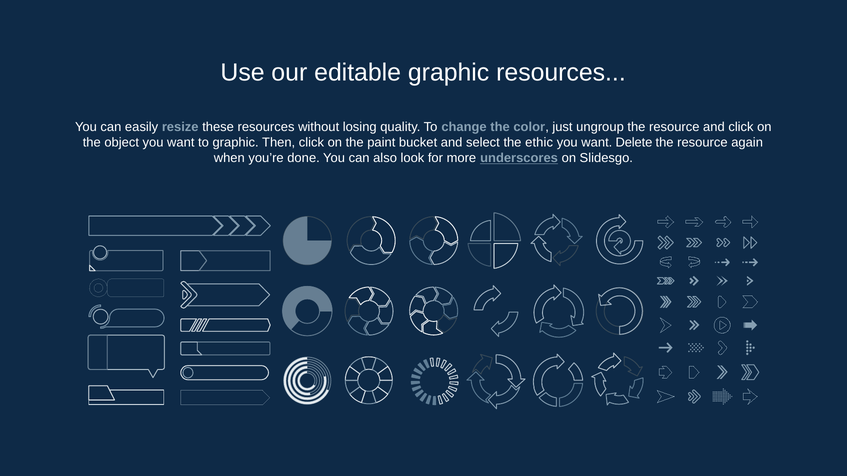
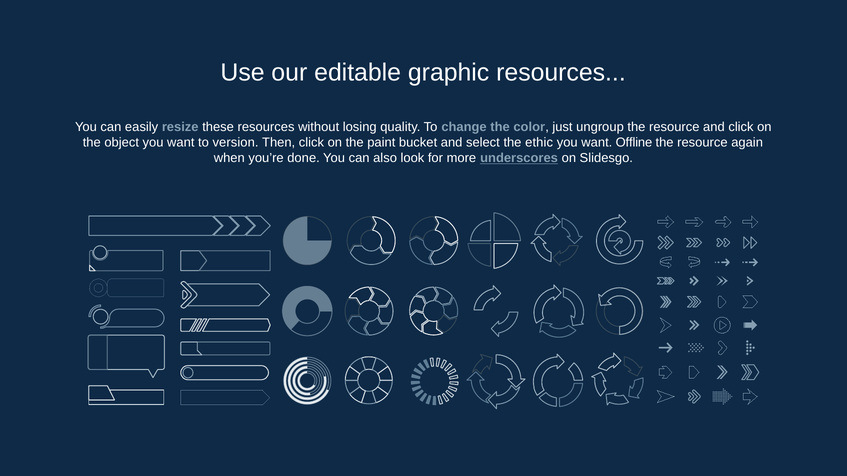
to graphic: graphic -> version
Delete: Delete -> Offline
